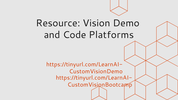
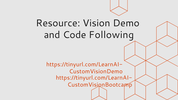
Platforms: Platforms -> Following
